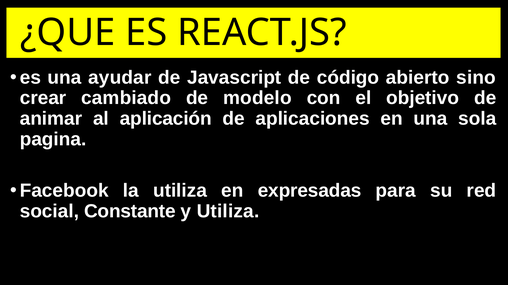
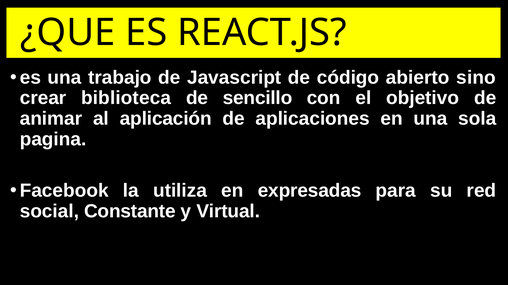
ayudar: ayudar -> trabajo
cambiado: cambiado -> biblioteca
modelo: modelo -> sencillo
y Utiliza: Utiliza -> Virtual
